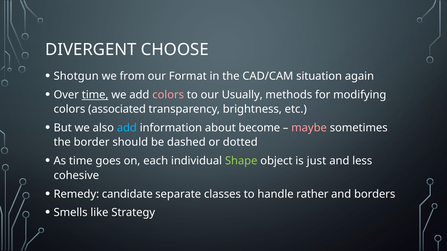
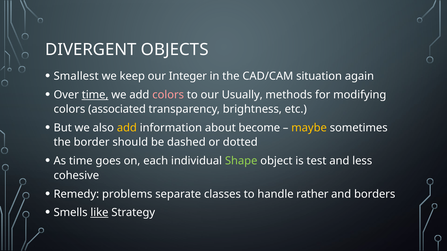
CHOOSE: CHOOSE -> OBJECTS
Shotgun: Shotgun -> Smallest
from: from -> keep
Format: Format -> Integer
add at (127, 128) colour: light blue -> yellow
maybe colour: pink -> yellow
just: just -> test
candidate: candidate -> problems
like underline: none -> present
